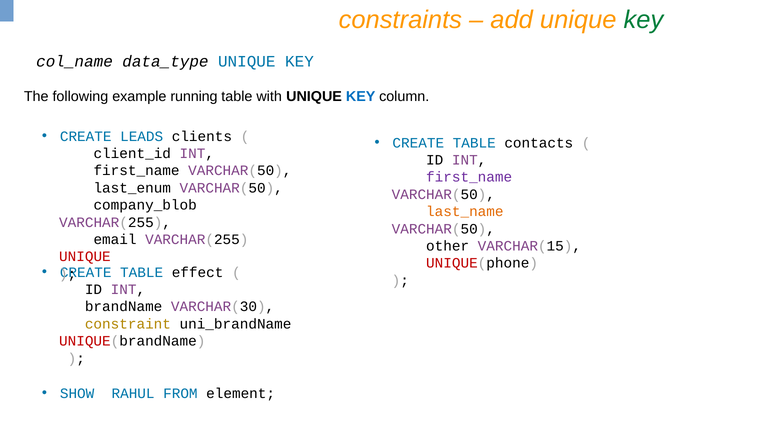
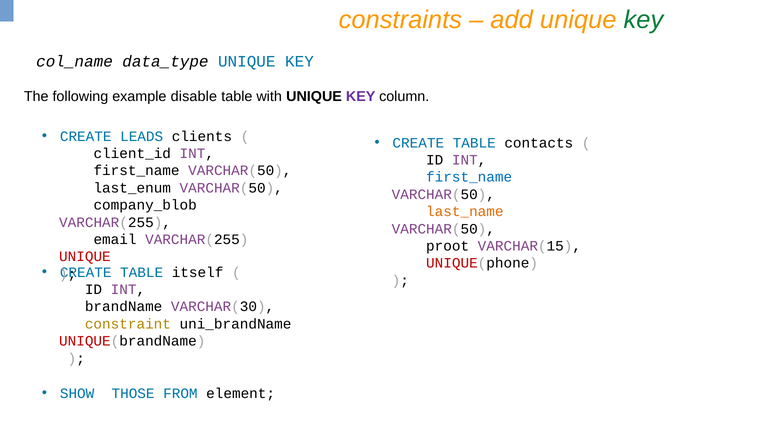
running: running -> disable
KEY at (361, 97) colour: blue -> purple
first_name at (469, 177) colour: purple -> blue
other: other -> proot
effect: effect -> itself
RAHUL: RAHUL -> THOSE
